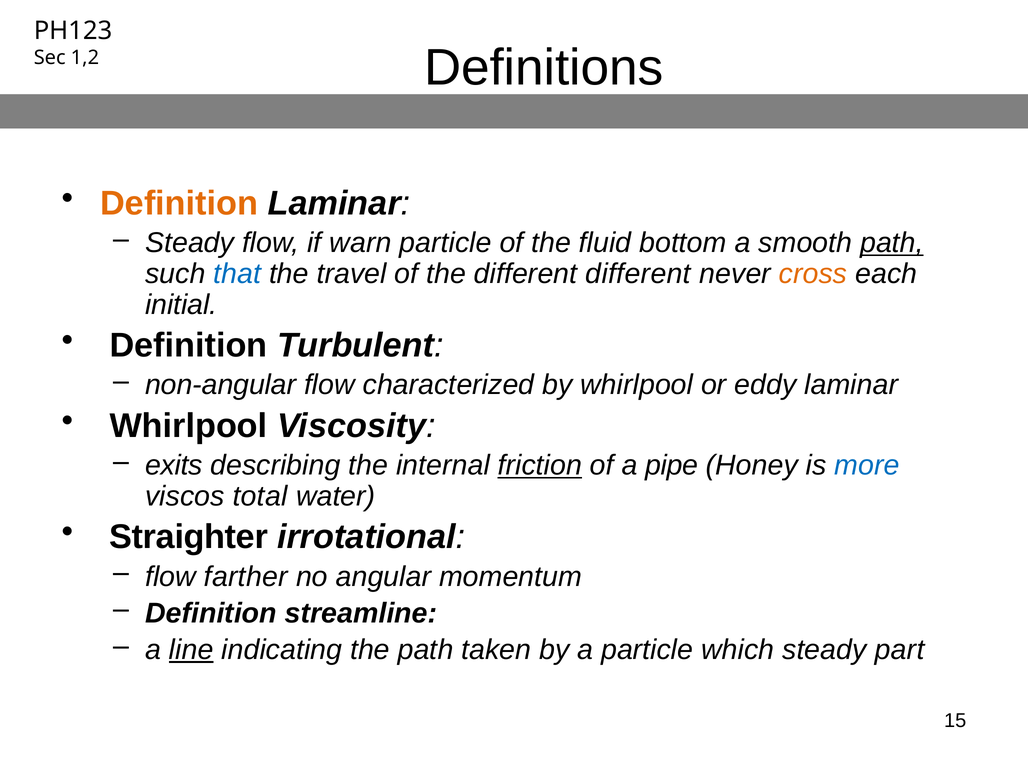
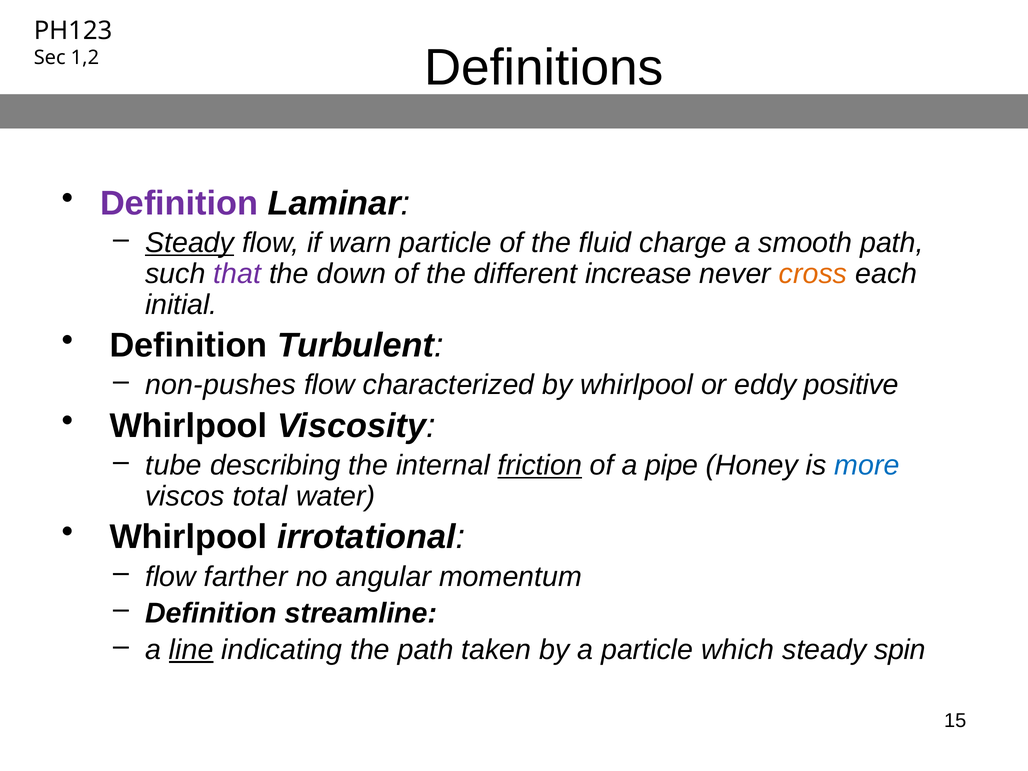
Definition at (179, 203) colour: orange -> purple
Steady at (190, 243) underline: none -> present
bottom: bottom -> charge
path at (892, 243) underline: present -> none
that colour: blue -> purple
travel: travel -> down
different different: different -> increase
non-angular: non-angular -> non-pushes
eddy laminar: laminar -> positive
exits: exits -> tube
Straighter at (189, 537): Straighter -> Whirlpool
part: part -> spin
